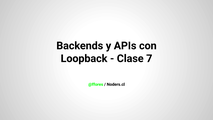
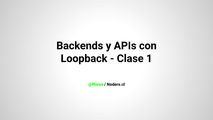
7: 7 -> 1
